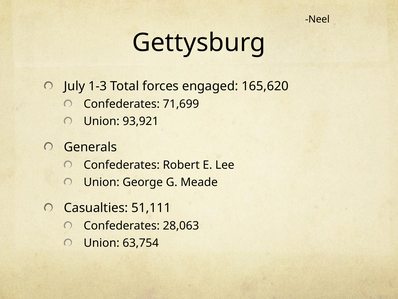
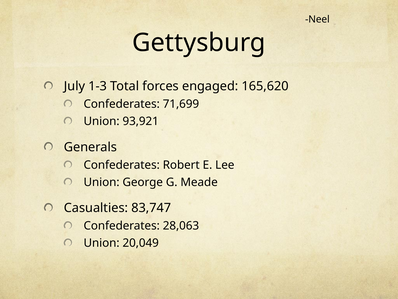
51,111: 51,111 -> 83,747
63,754: 63,754 -> 20,049
